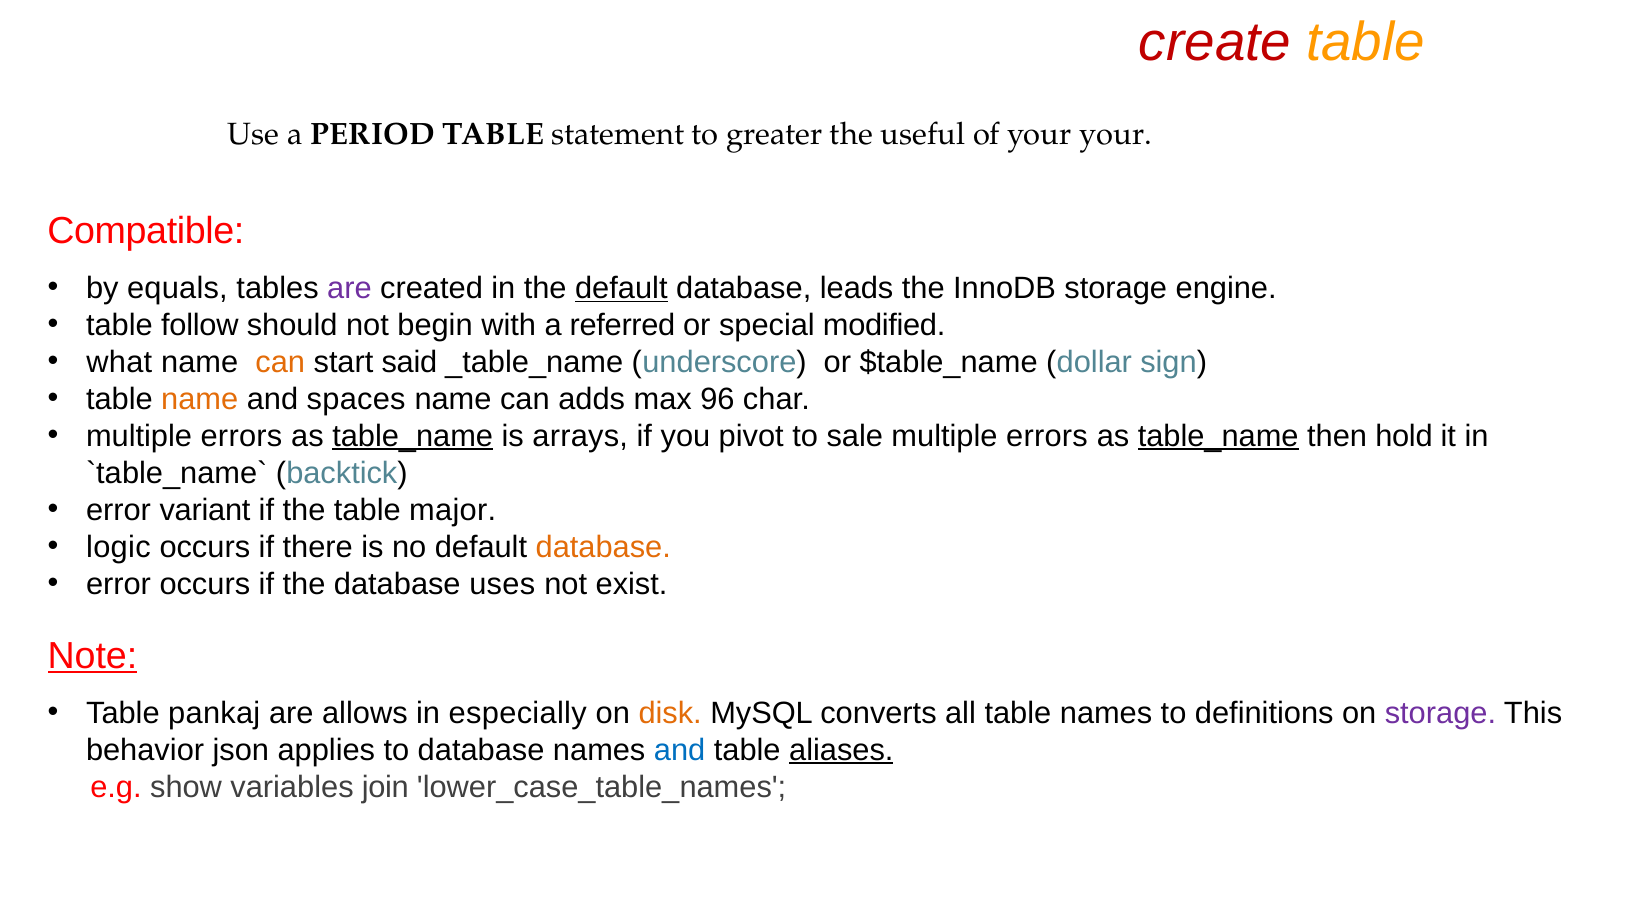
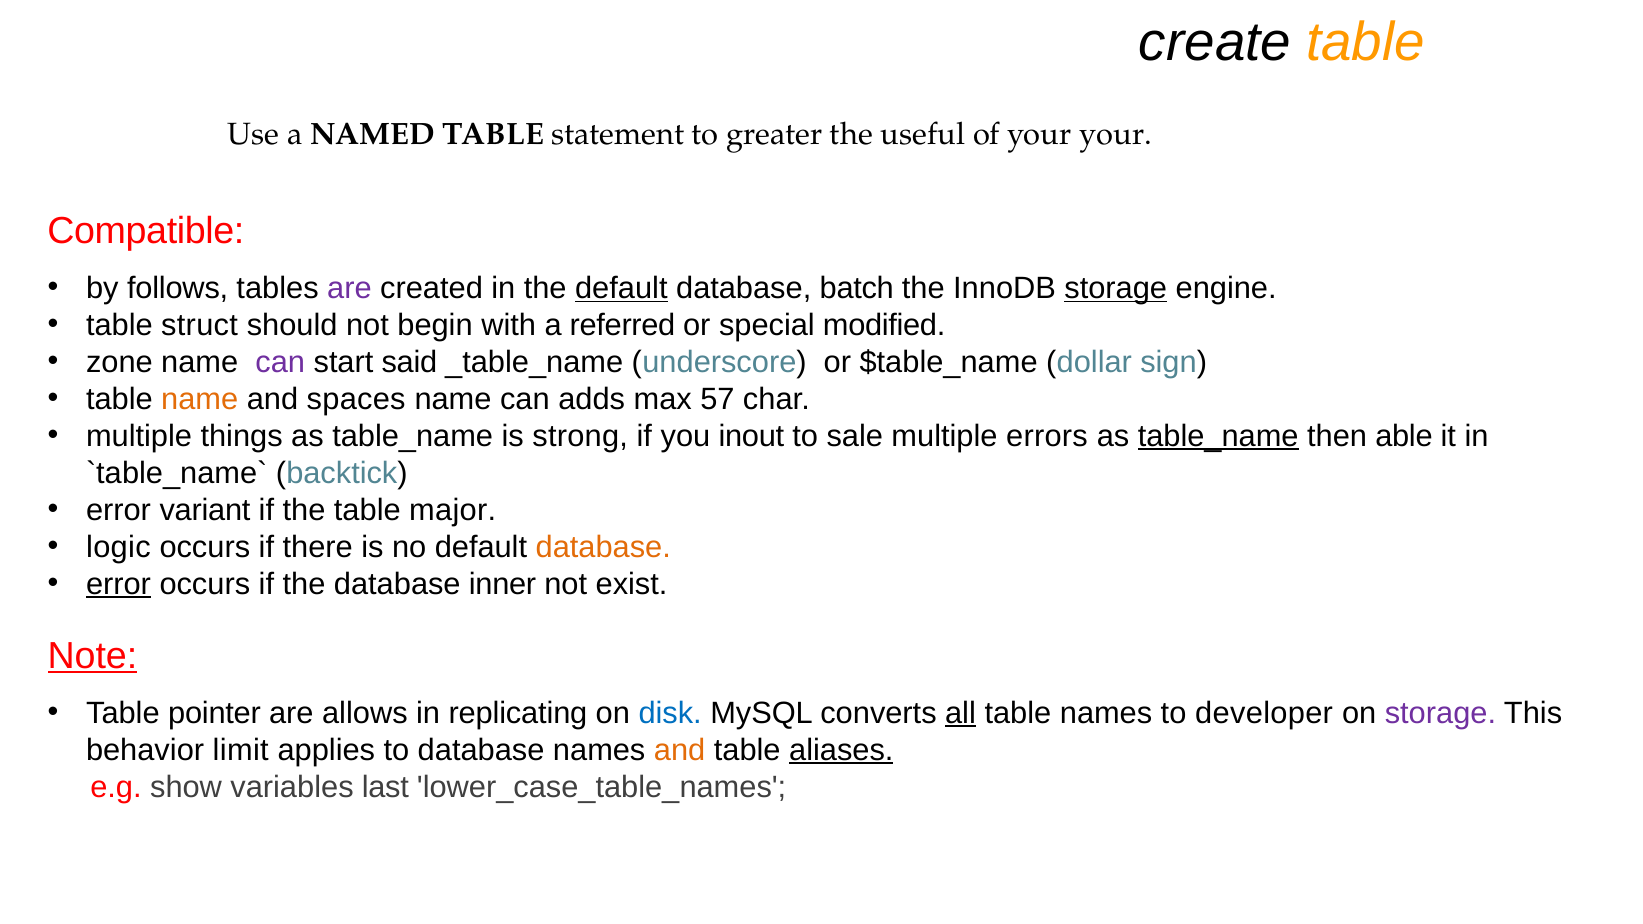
create colour: red -> black
PERIOD: PERIOD -> NAMED
equals: equals -> follows
leads: leads -> batch
storage at (1116, 288) underline: none -> present
follow: follow -> struct
what: what -> zone
can at (280, 362) colour: orange -> purple
96: 96 -> 57
errors at (241, 436): errors -> things
table_name at (413, 436) underline: present -> none
arrays: arrays -> strong
pivot: pivot -> inout
hold: hold -> able
error at (119, 584) underline: none -> present
uses: uses -> inner
pankaj: pankaj -> pointer
especially: especially -> replicating
disk colour: orange -> blue
all underline: none -> present
definitions: definitions -> developer
json: json -> limit
and at (680, 750) colour: blue -> orange
join: join -> last
